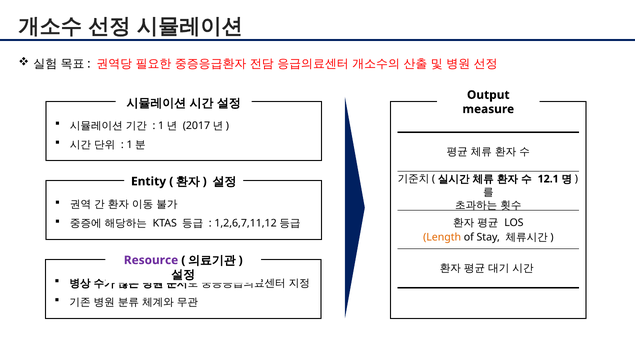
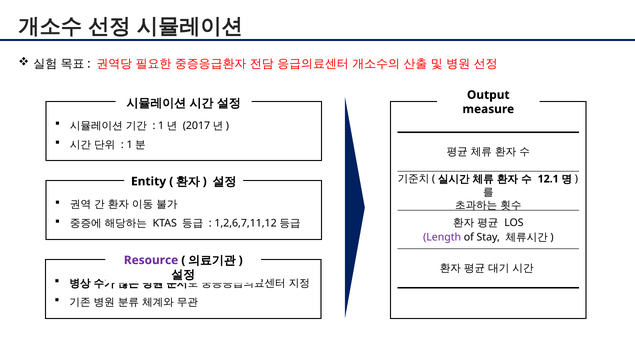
Length colour: orange -> purple
